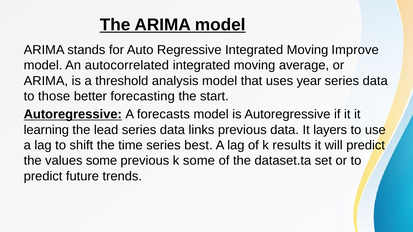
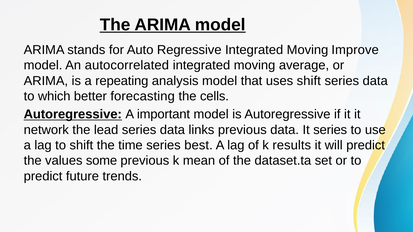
threshold: threshold -> repeating
uses year: year -> shift
those: those -> which
start: start -> cells
forecasts: forecasts -> important
learning: learning -> network
It layers: layers -> series
k some: some -> mean
